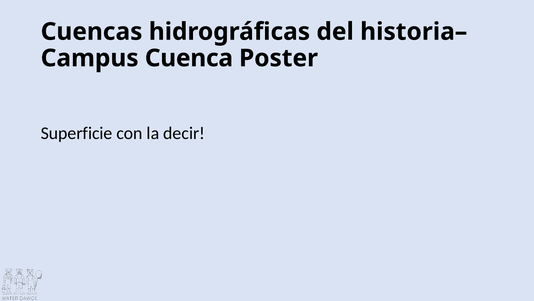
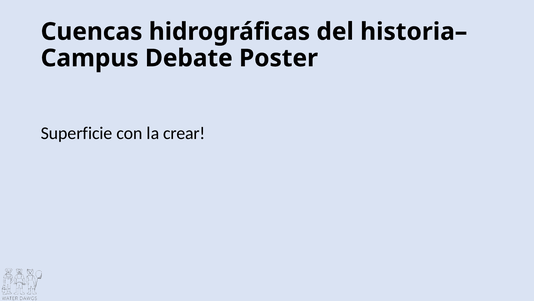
Cuenca: Cuenca -> Debate
decir: decir -> crear
